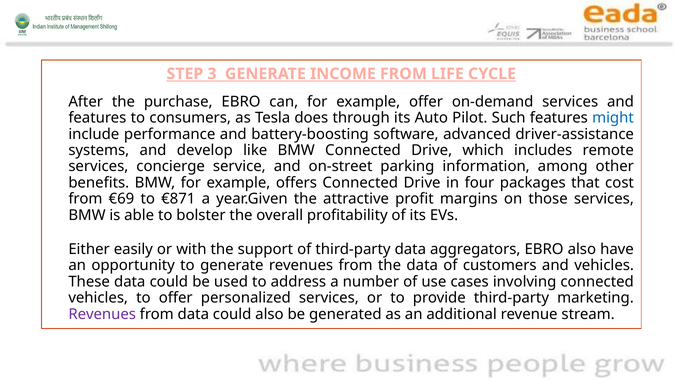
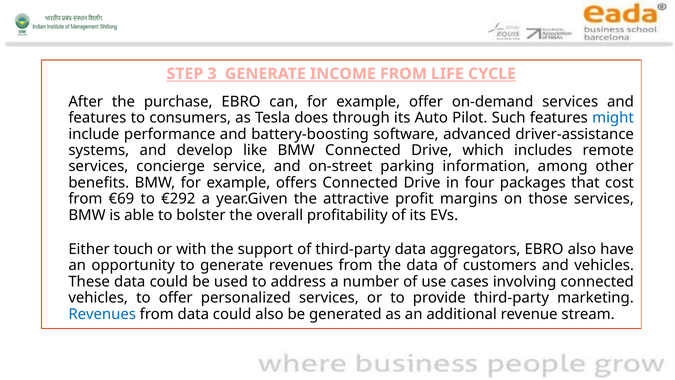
€871: €871 -> €292
easily: easily -> touch
Revenues at (102, 314) colour: purple -> blue
